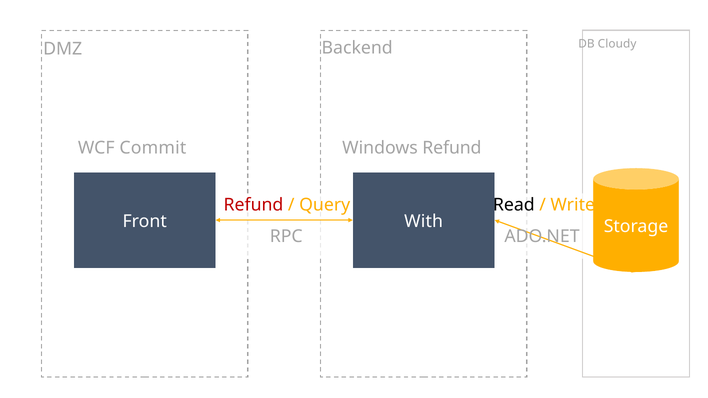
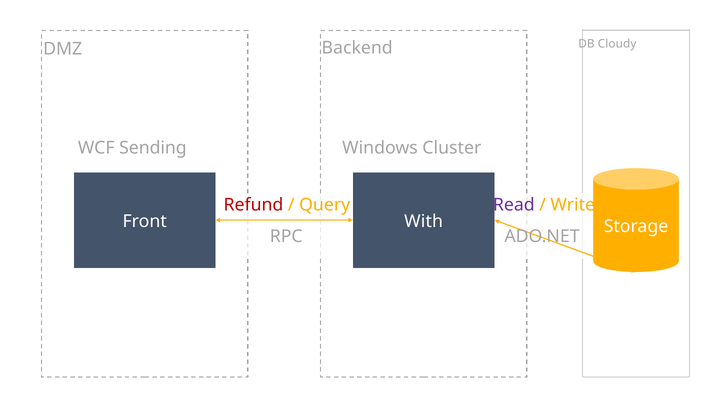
Commit: Commit -> Sending
Windows Refund: Refund -> Cluster
Read colour: black -> purple
